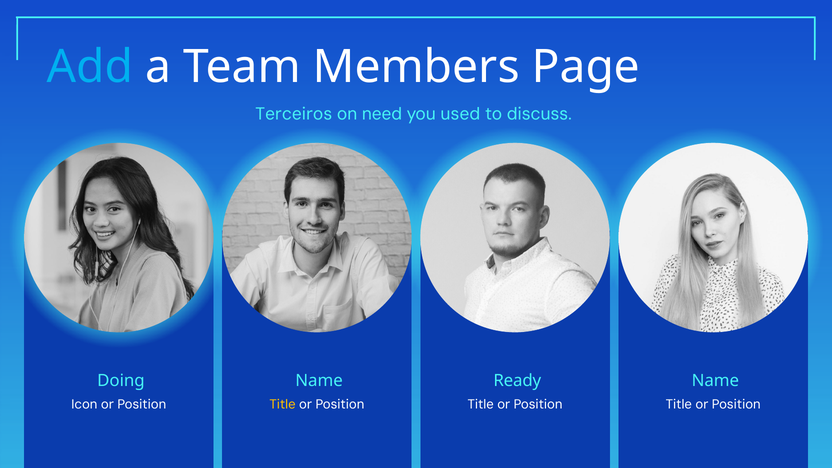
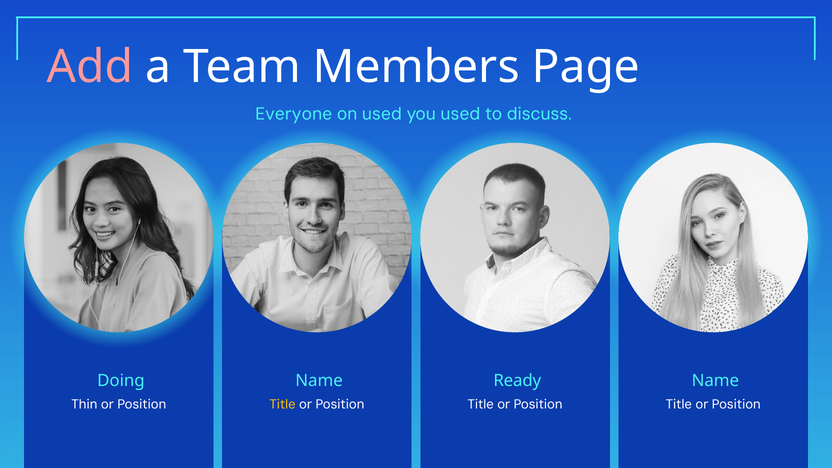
Add colour: light blue -> pink
Terceiros: Terceiros -> Everyone
on need: need -> used
Icon: Icon -> Thin
